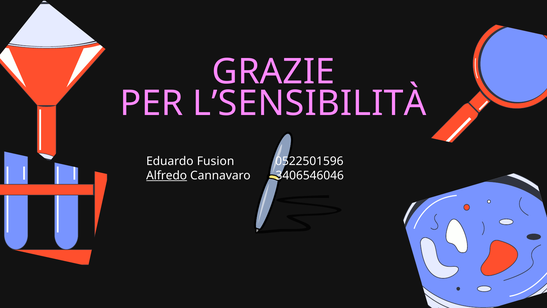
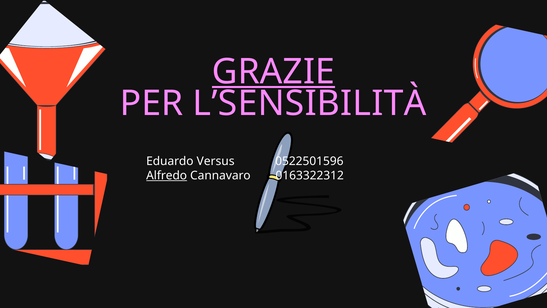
GRAZIE underline: none -> present
Fusion: Fusion -> Versus
3406546046: 3406546046 -> 0163322312
